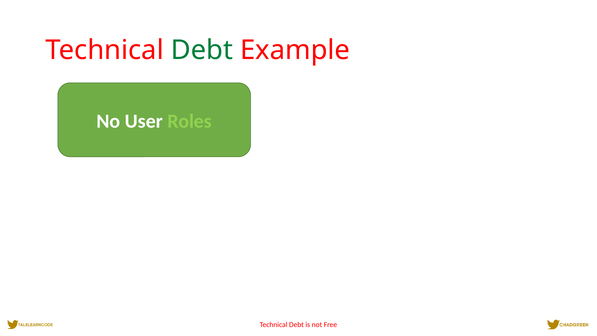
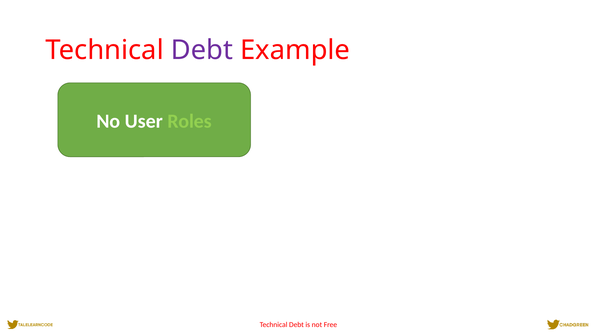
Debt at (202, 50) colour: green -> purple
